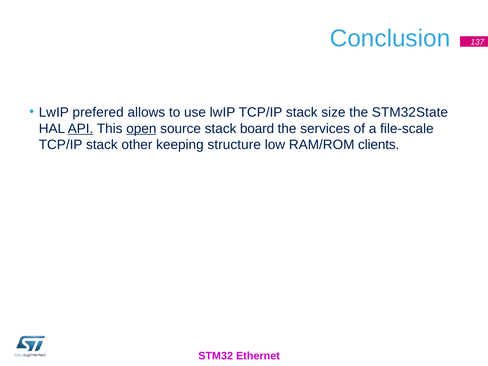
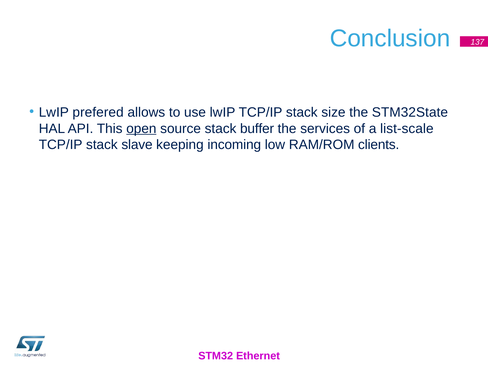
API underline: present -> none
board: board -> buffer
file-scale: file-scale -> list-scale
other: other -> slave
structure: structure -> incoming
